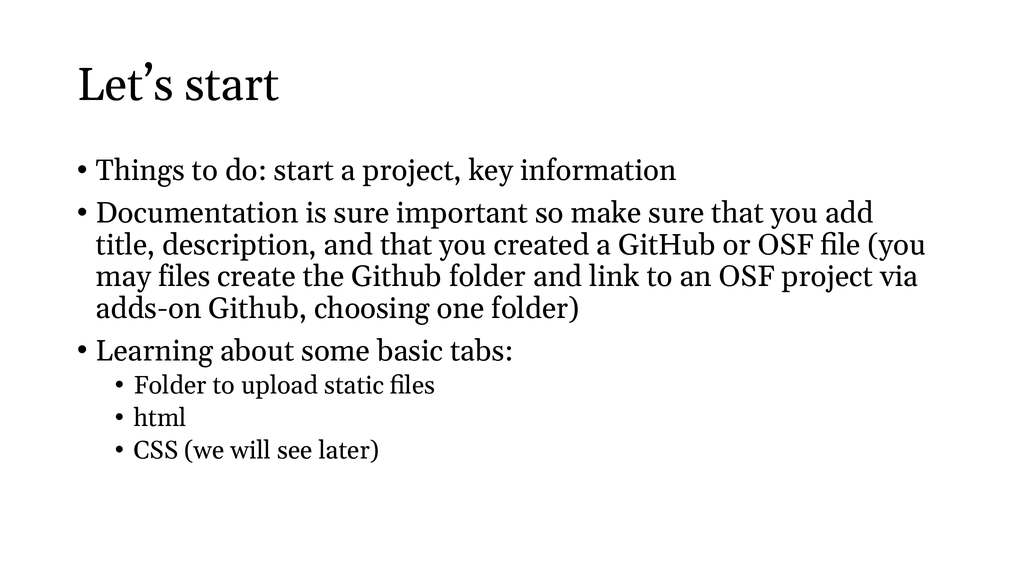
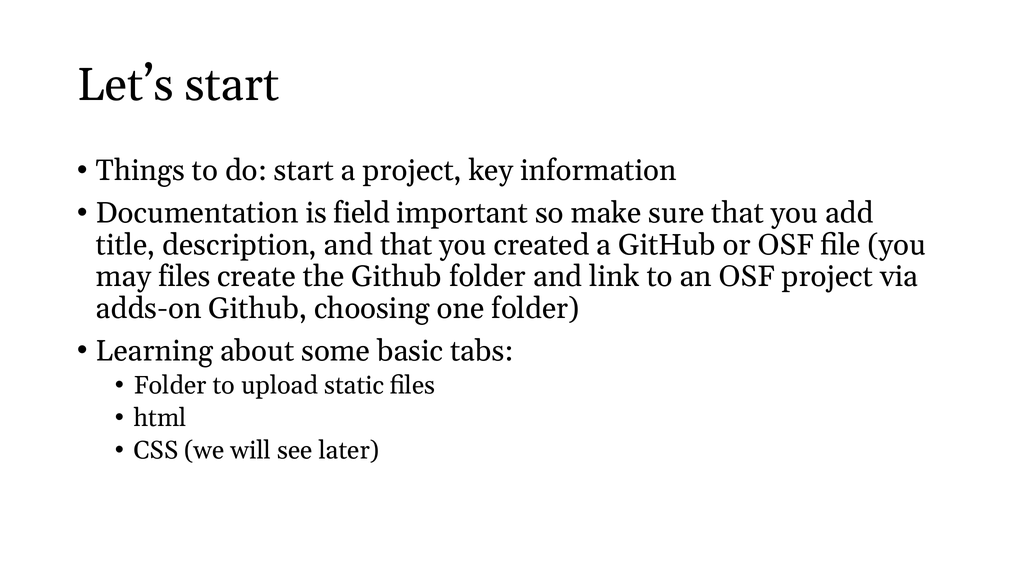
is sure: sure -> field
